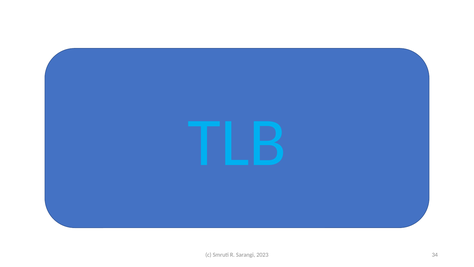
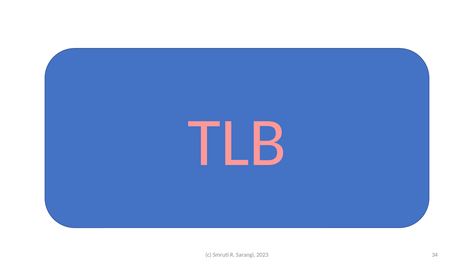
TLB colour: light blue -> pink
